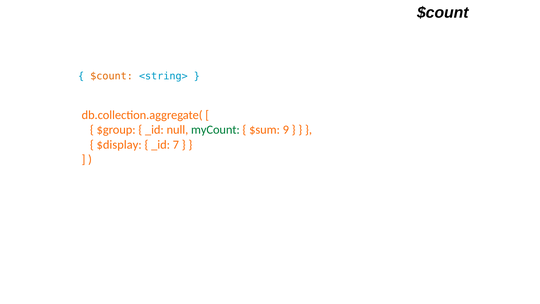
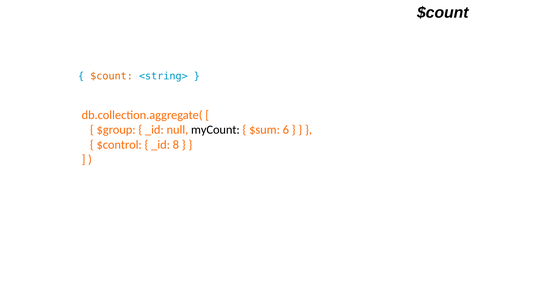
myCount colour: green -> black
9: 9 -> 6
$display: $display -> $control
7: 7 -> 8
